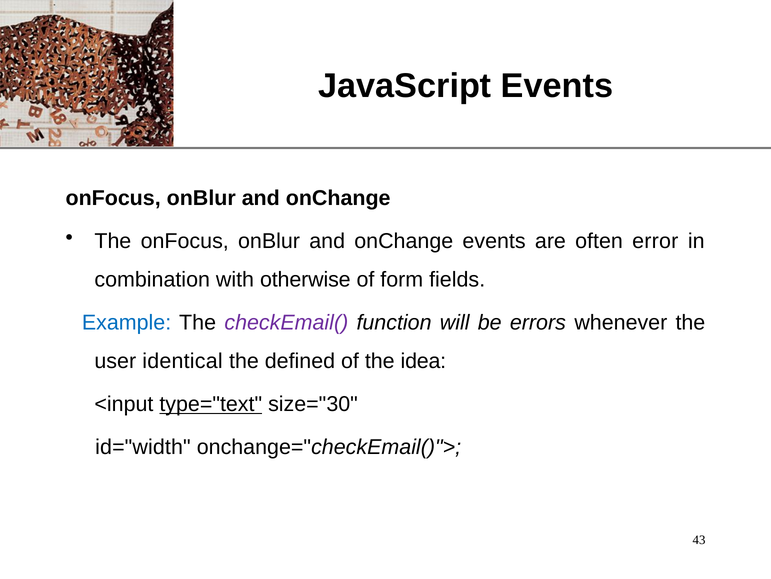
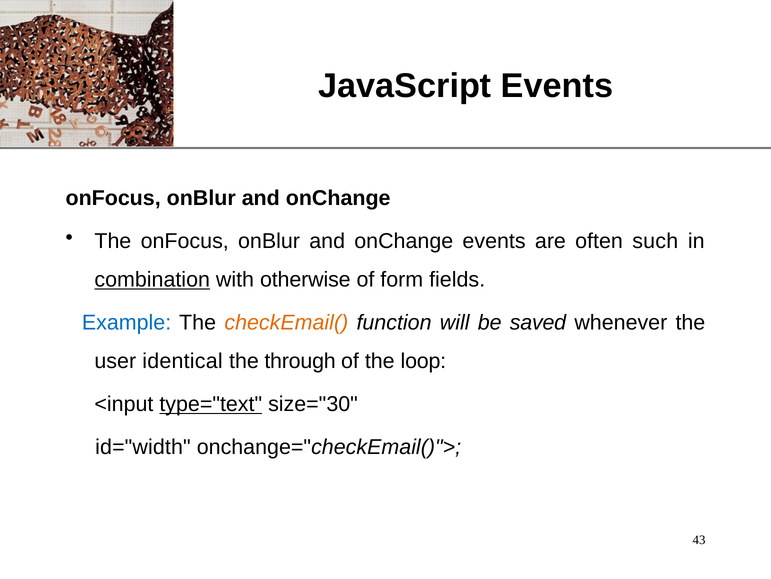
error: error -> such
combination underline: none -> present
checkEmail( colour: purple -> orange
errors: errors -> saved
defined: defined -> through
idea: idea -> loop
